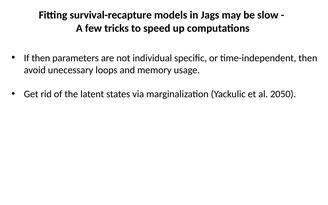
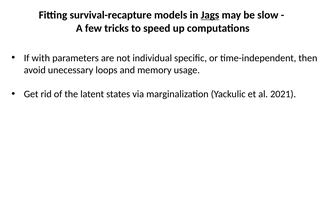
Jags at (210, 15) underline: none -> present
If then: then -> with
2050: 2050 -> 2021
